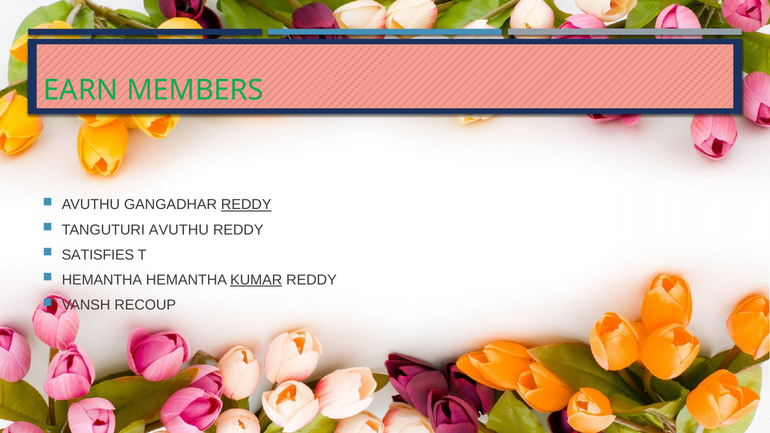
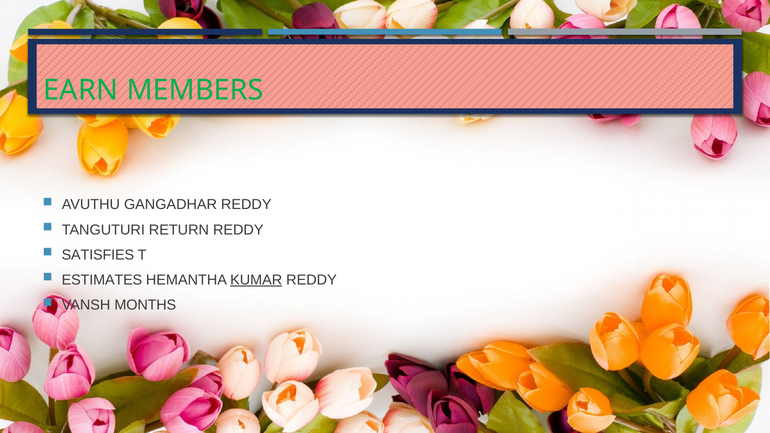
REDDY at (246, 205) underline: present -> none
TANGUTURI AVUTHU: AVUTHU -> RETURN
HEMANTHA at (102, 280): HEMANTHA -> ESTIMATES
RECOUP: RECOUP -> MONTHS
